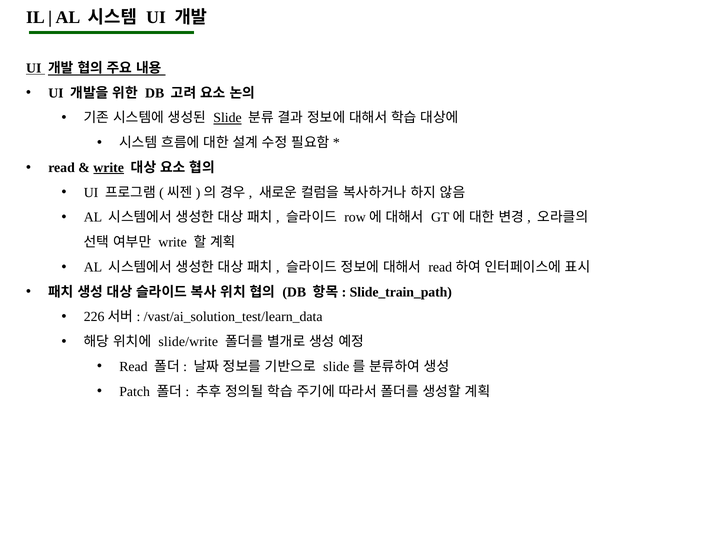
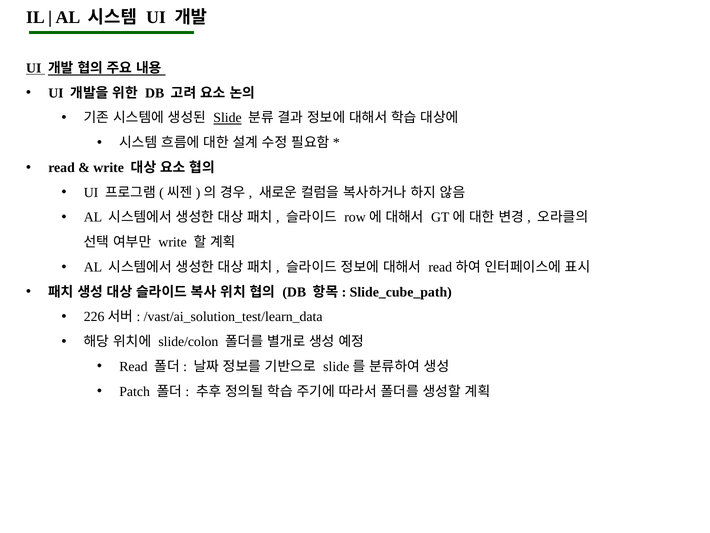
write at (109, 168) underline: present -> none
Slide_train_path: Slide_train_path -> Slide_cube_path
slide/write: slide/write -> slide/colon
